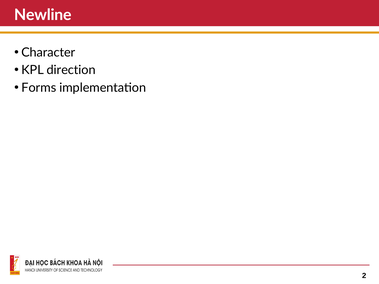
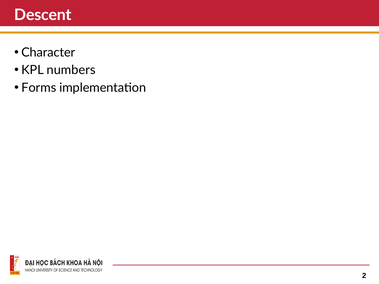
Newline: Newline -> Descent
direction: direction -> numbers
